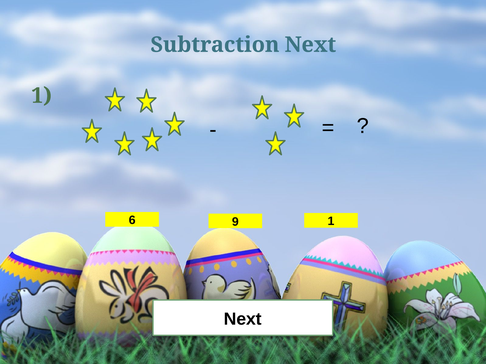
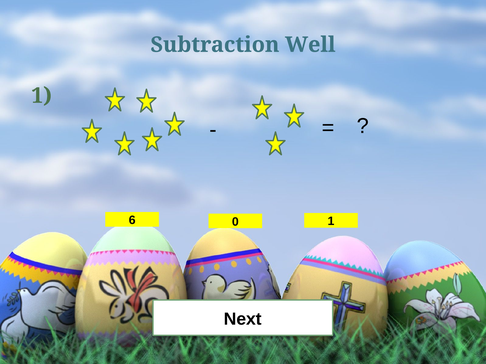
Subtraction Next: Next -> Well
9: 9 -> 0
